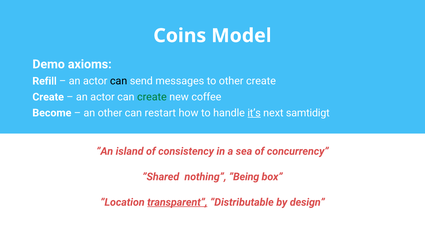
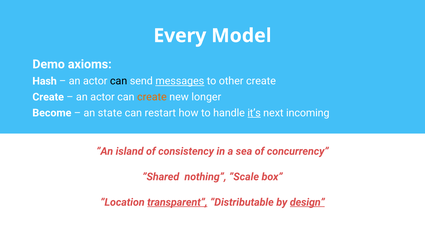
Coins: Coins -> Every
Refill: Refill -> Hash
messages underline: none -> present
create at (152, 97) colour: green -> orange
coffee: coffee -> longer
an other: other -> state
samtidigt: samtidigt -> incoming
”Being: ”Being -> ”Scale
design underline: none -> present
